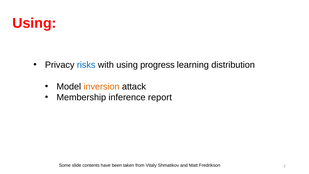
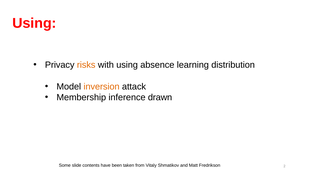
risks colour: blue -> orange
progress: progress -> absence
report: report -> drawn
